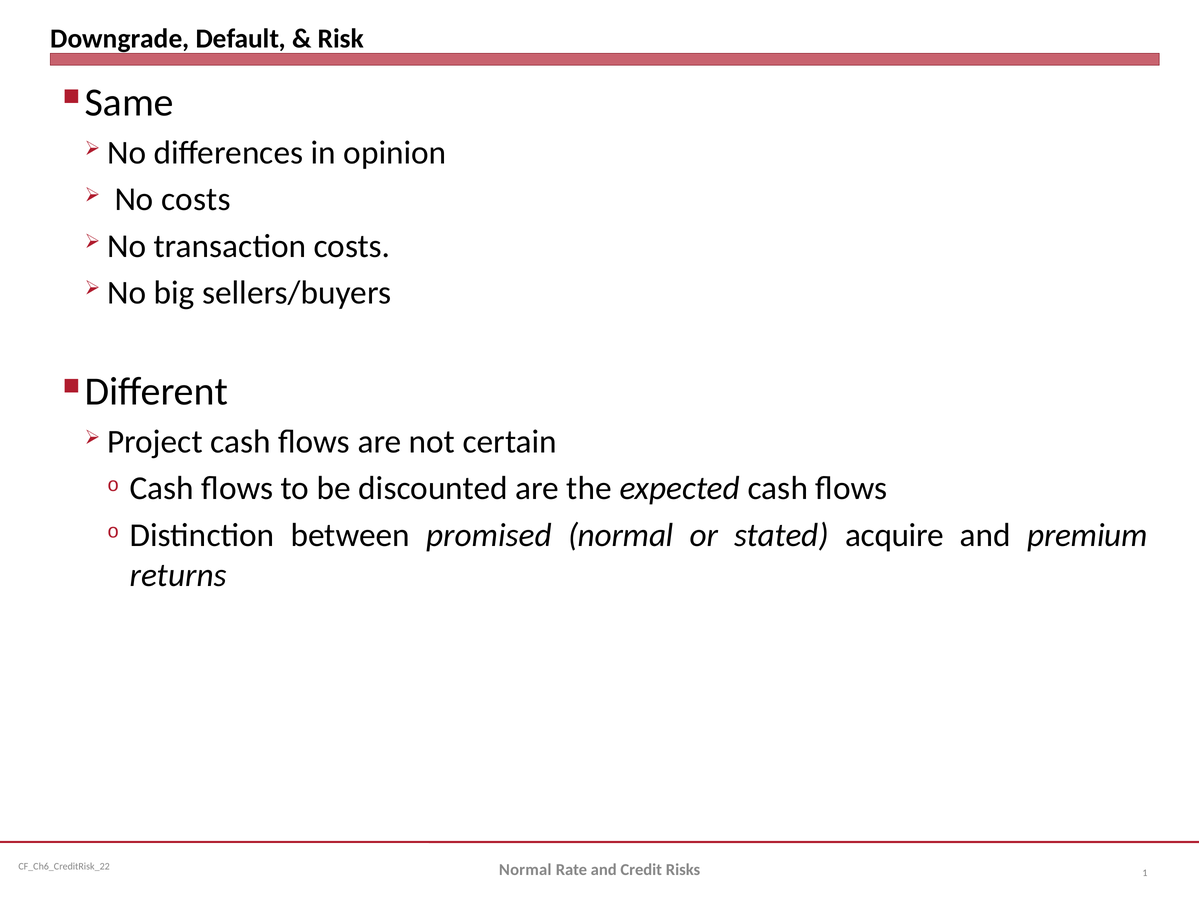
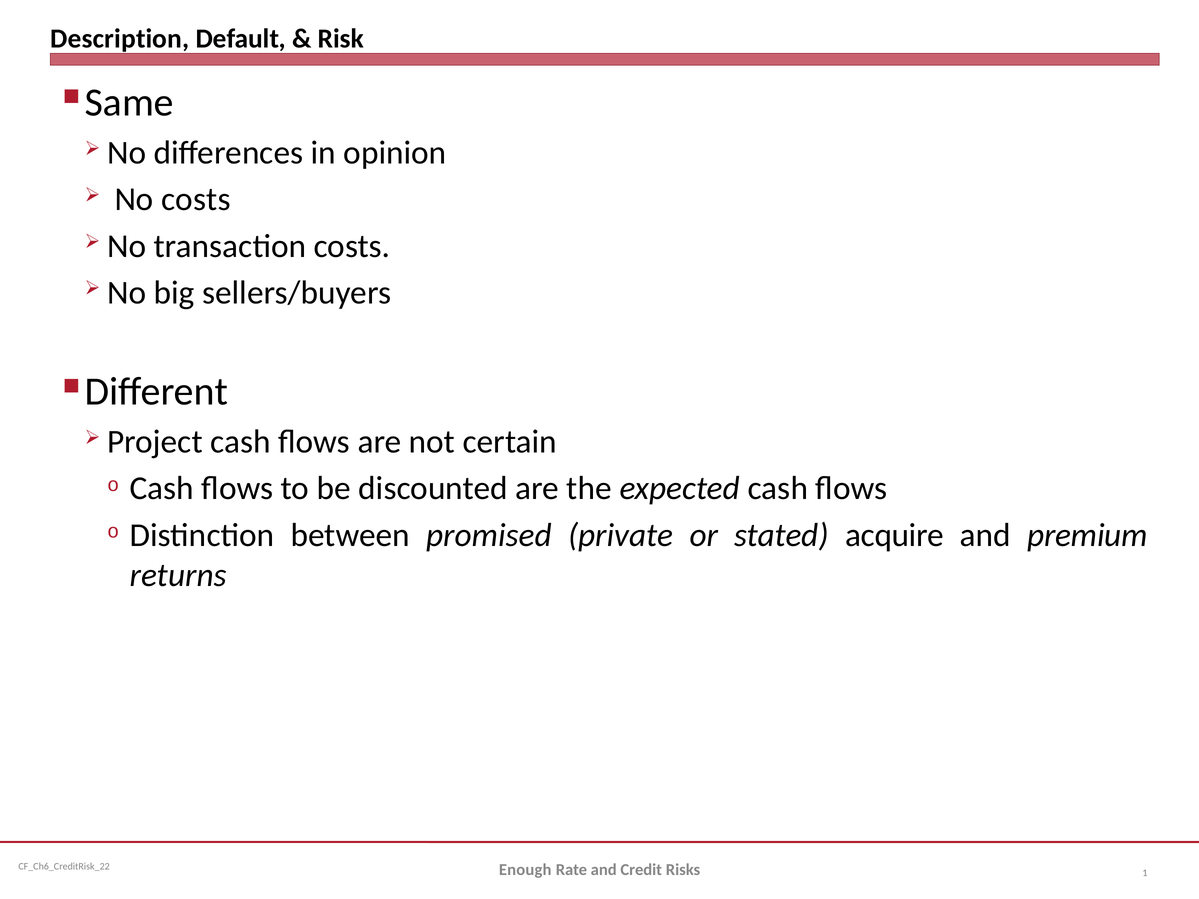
Downgrade: Downgrade -> Description
promised normal: normal -> private
Normal at (525, 870): Normal -> Enough
